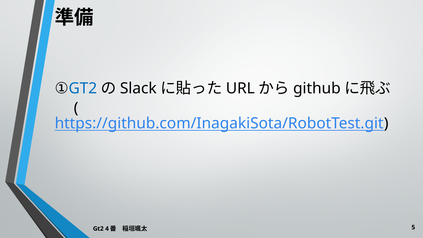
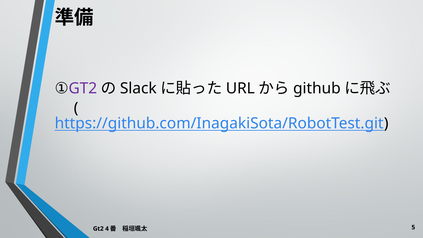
GT2 at (83, 88) colour: blue -> purple
